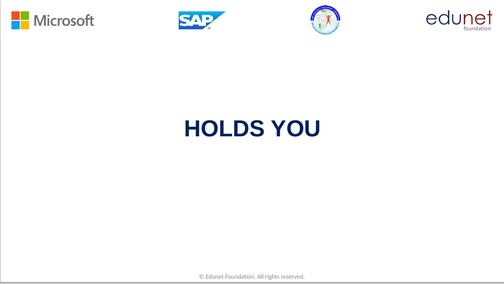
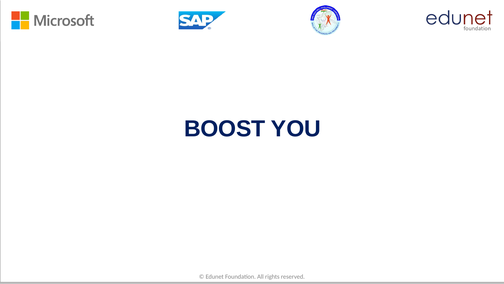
HOLDS: HOLDS -> BOOST
